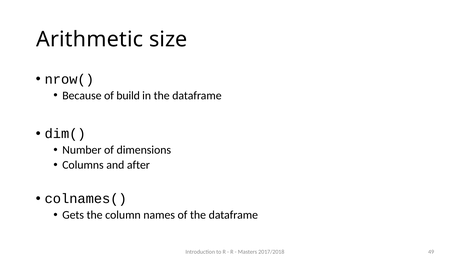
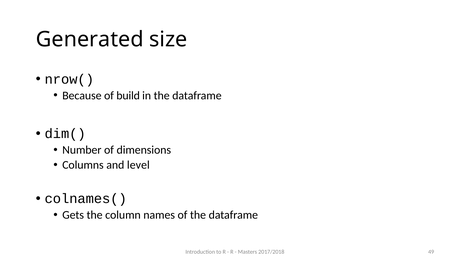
Arithmetic: Arithmetic -> Generated
after: after -> level
